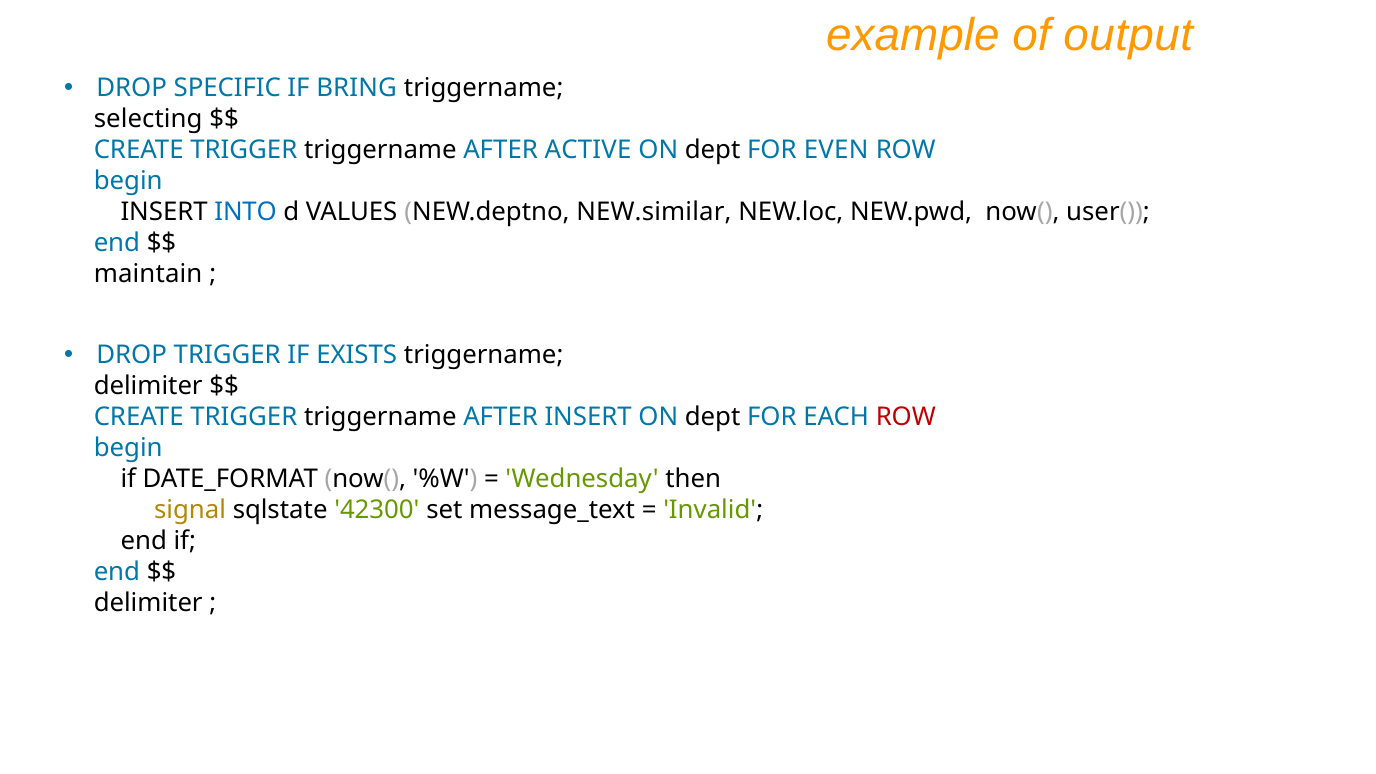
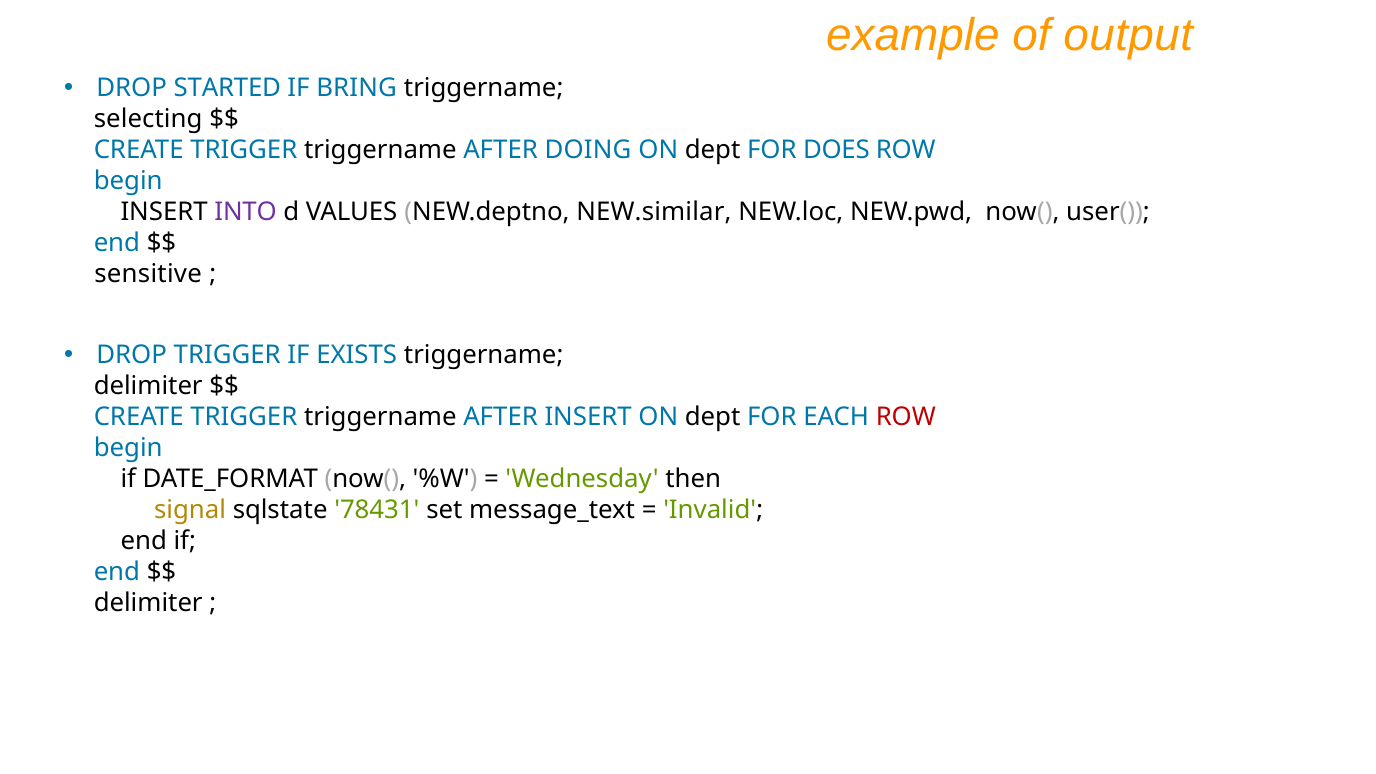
SPECIFIC: SPECIFIC -> STARTED
ACTIVE: ACTIVE -> DOING
EVEN: EVEN -> DOES
INTO colour: blue -> purple
maintain: maintain -> sensitive
42300: 42300 -> 78431
